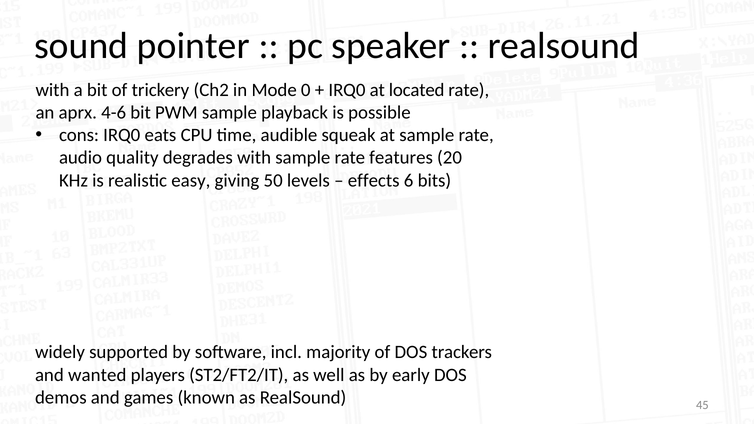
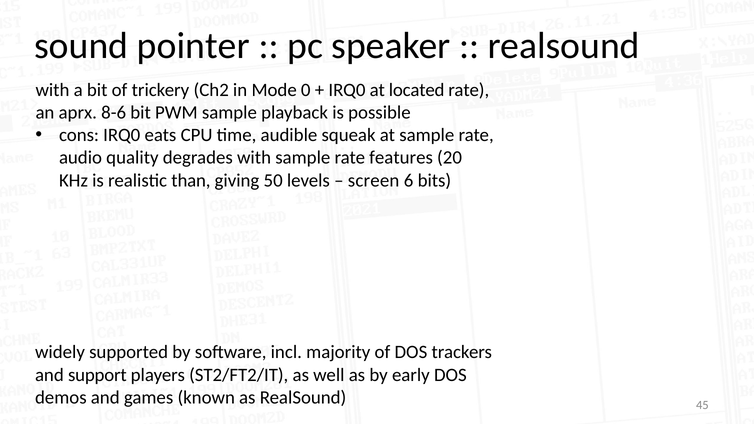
4-6: 4-6 -> 8-6
easy: easy -> than
effects: effects -> screen
wanted: wanted -> support
